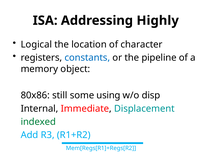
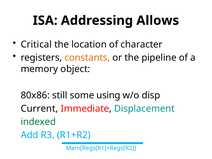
Highly: Highly -> Allows
Logical: Logical -> Critical
constants colour: blue -> orange
Internal: Internal -> Current
